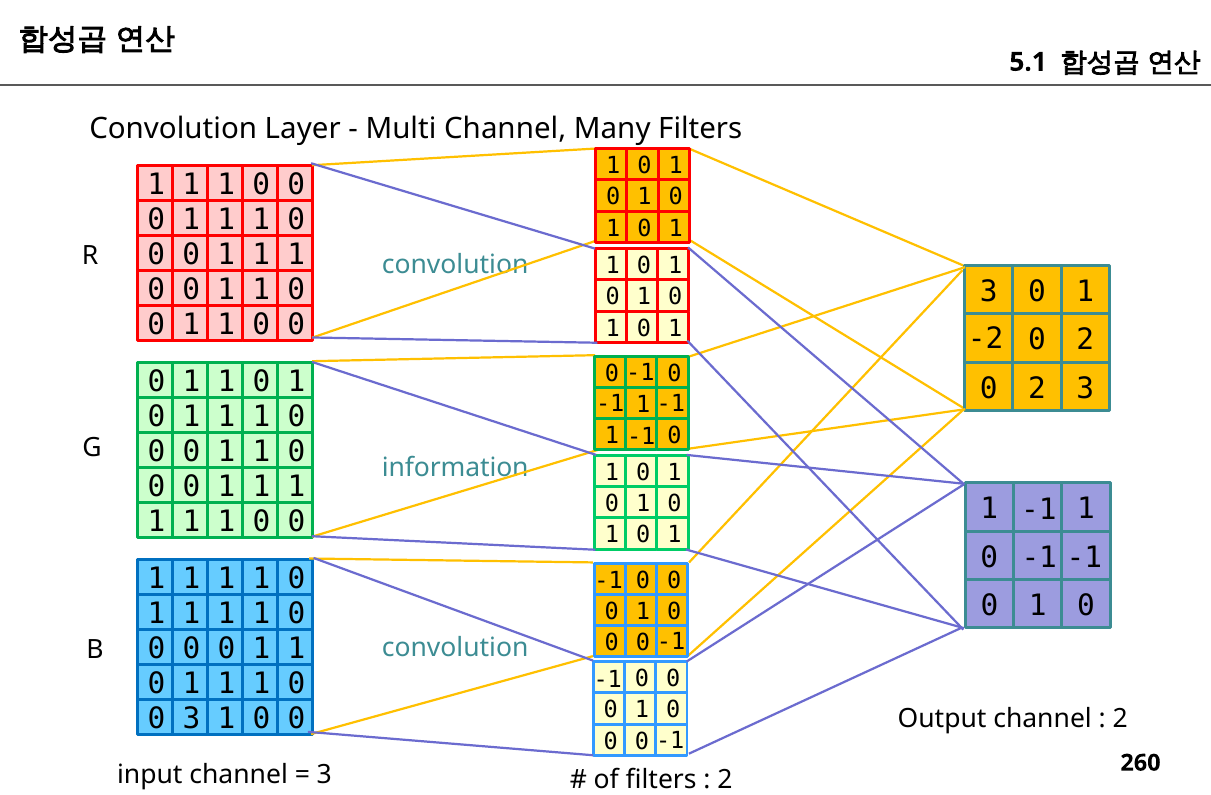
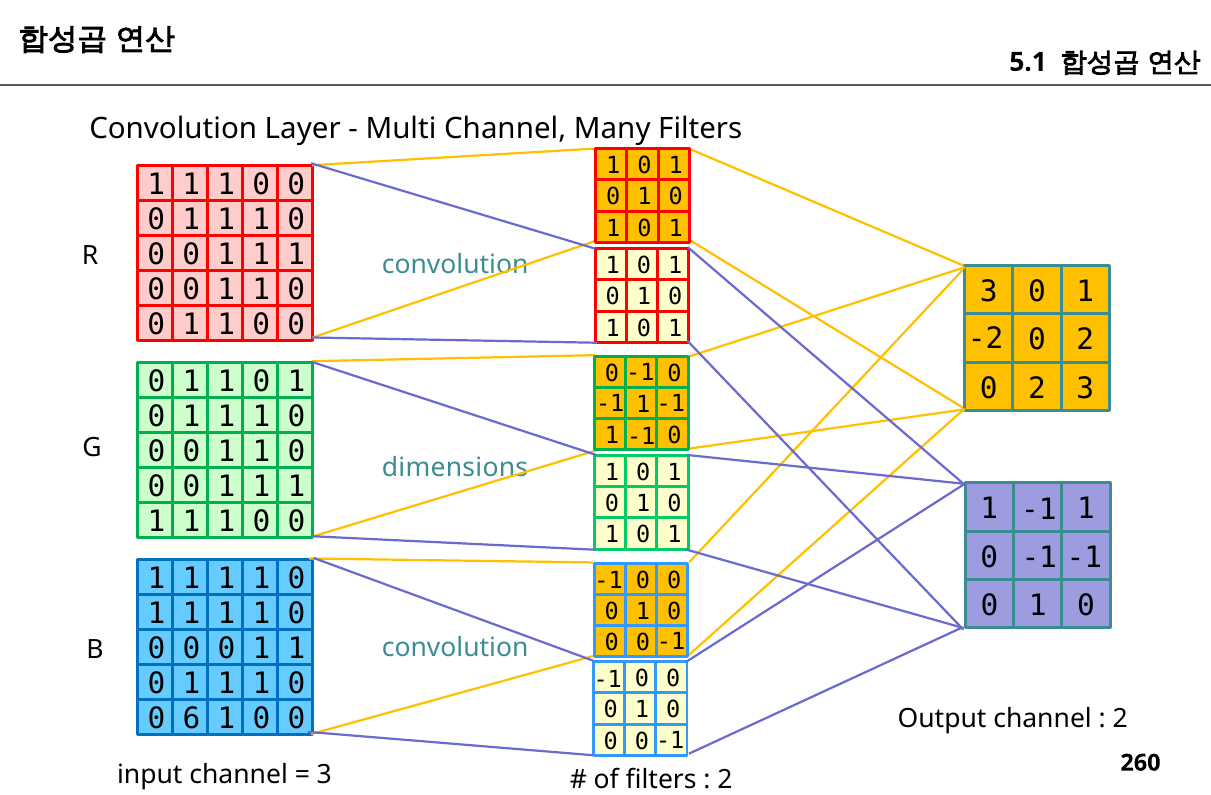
information: information -> dimensions
3 at (191, 719): 3 -> 6
